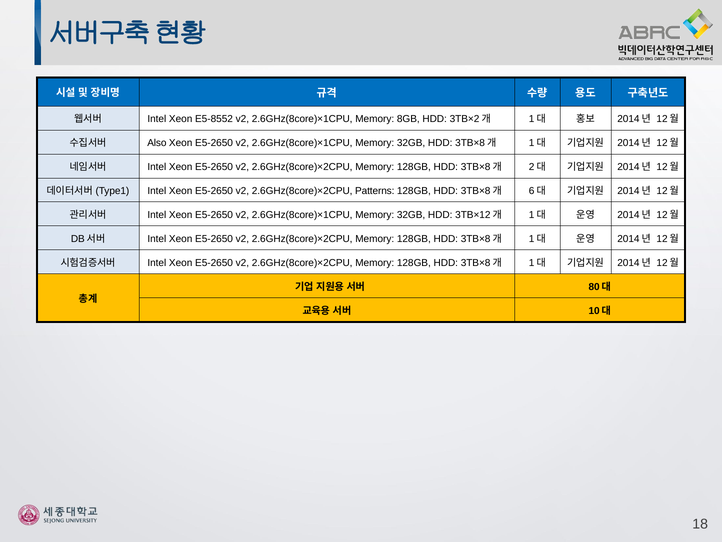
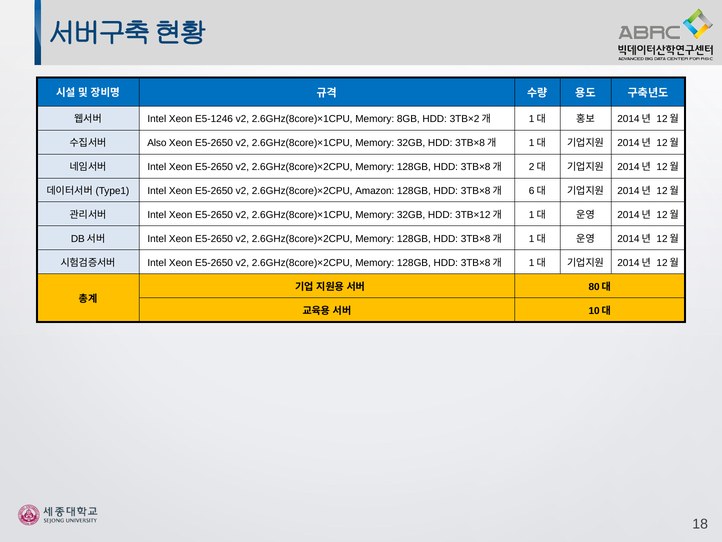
E5-8552: E5-8552 -> E5-1246
Patterns: Patterns -> Amazon
